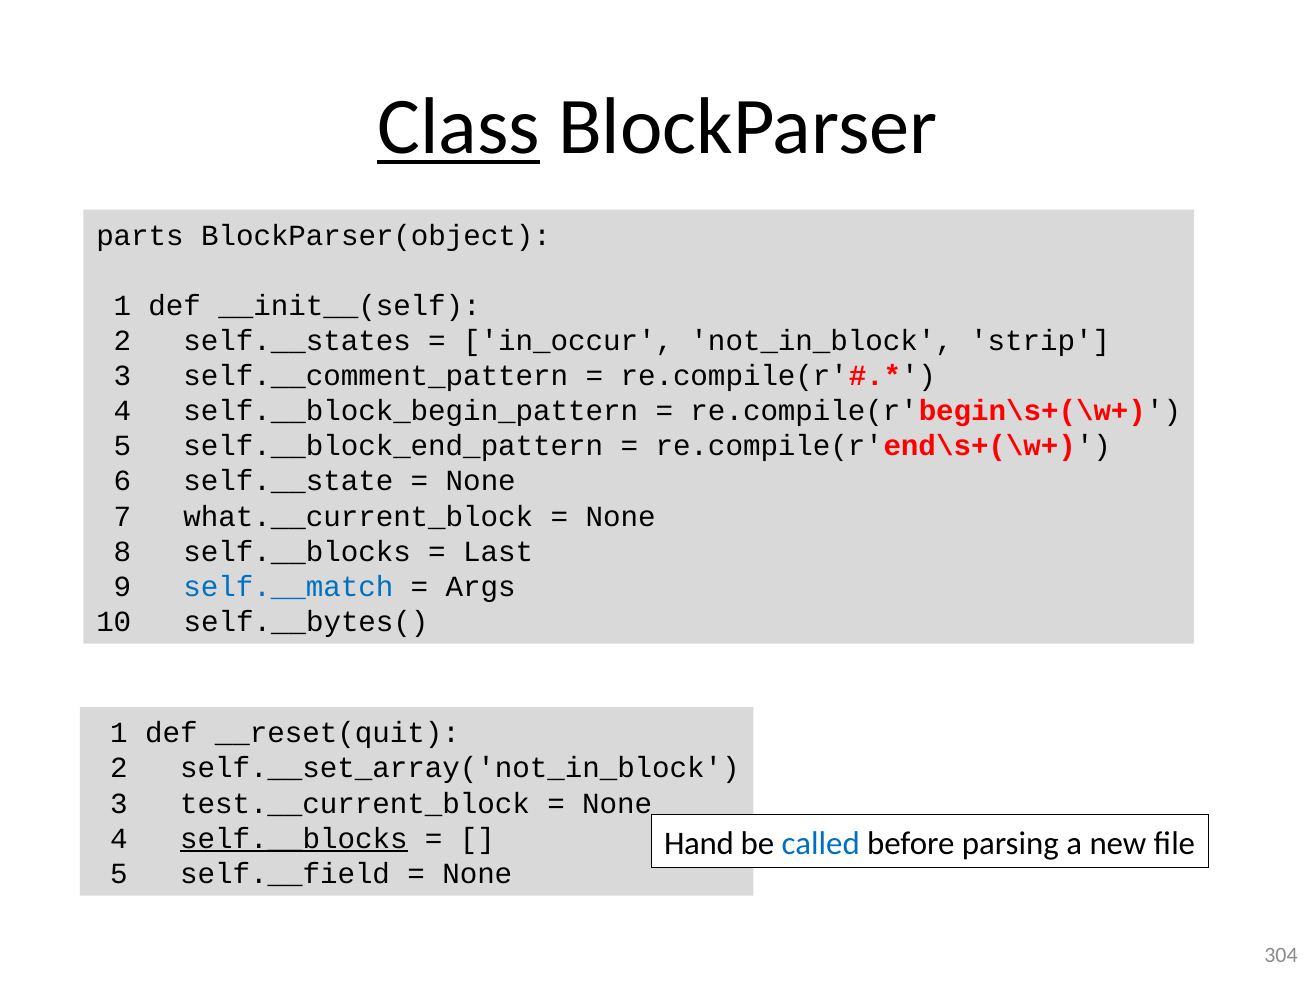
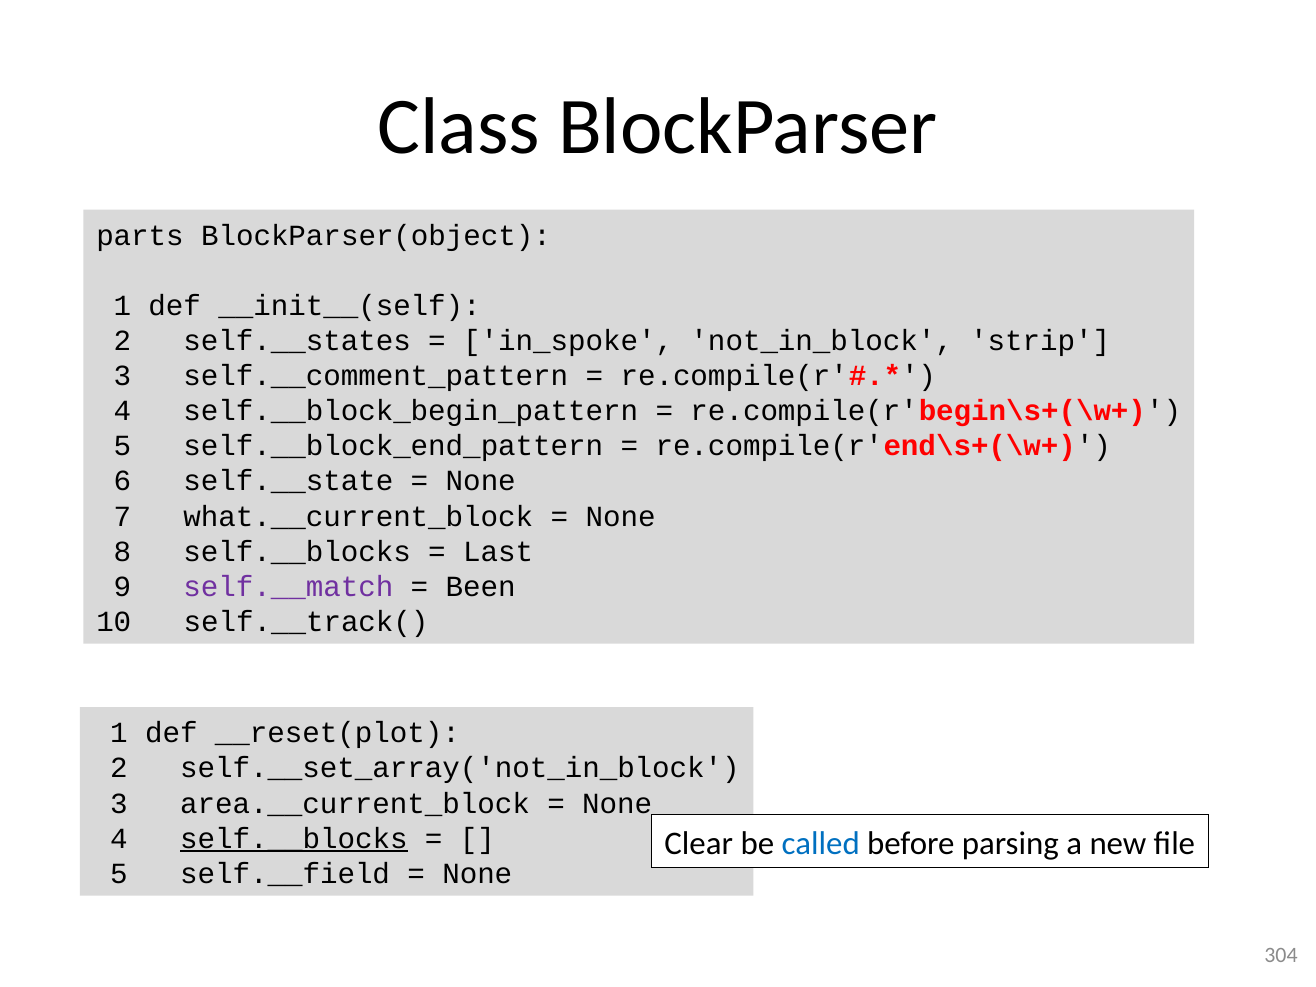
Class underline: present -> none
in_occur: in_occur -> in_spoke
self.__match colour: blue -> purple
Args: Args -> Been
self.__bytes(: self.__bytes( -> self.__track(
__reset(quit: __reset(quit -> __reset(plot
test.__current_block: test.__current_block -> area.__current_block
Hand: Hand -> Clear
